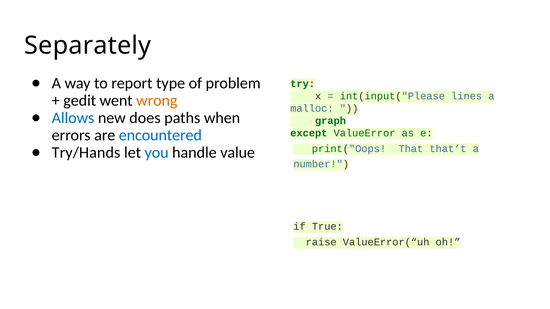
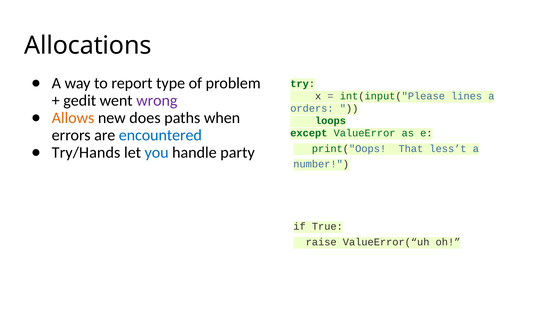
Separately: Separately -> Allocations
wrong colour: orange -> purple
malloc: malloc -> orders
Allows colour: blue -> orange
graph: graph -> loops
value: value -> party
that’t: that’t -> less’t
